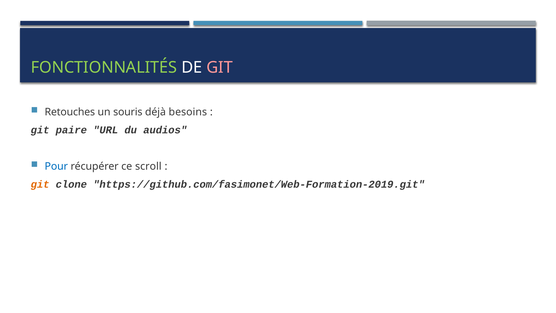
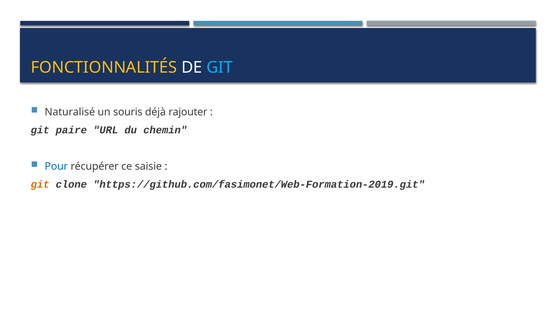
FONCTIONNALITÉS colour: light green -> yellow
GIT at (220, 68) colour: pink -> light blue
Retouches: Retouches -> Naturalisé
besoins: besoins -> rajouter
audios: audios -> chemin
scroll: scroll -> saisie
